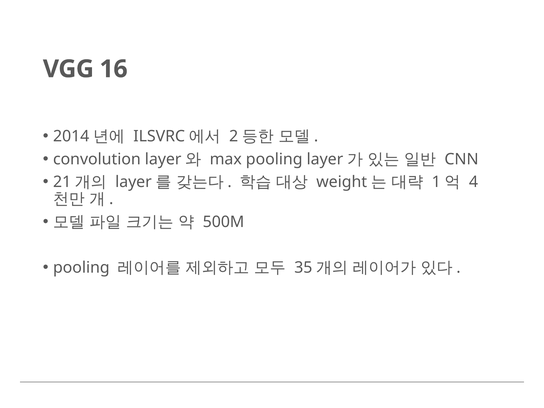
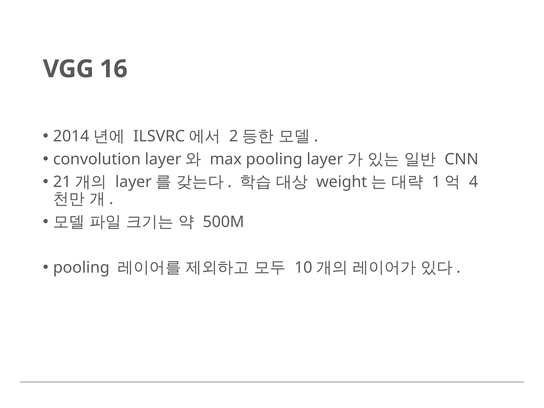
35: 35 -> 10
